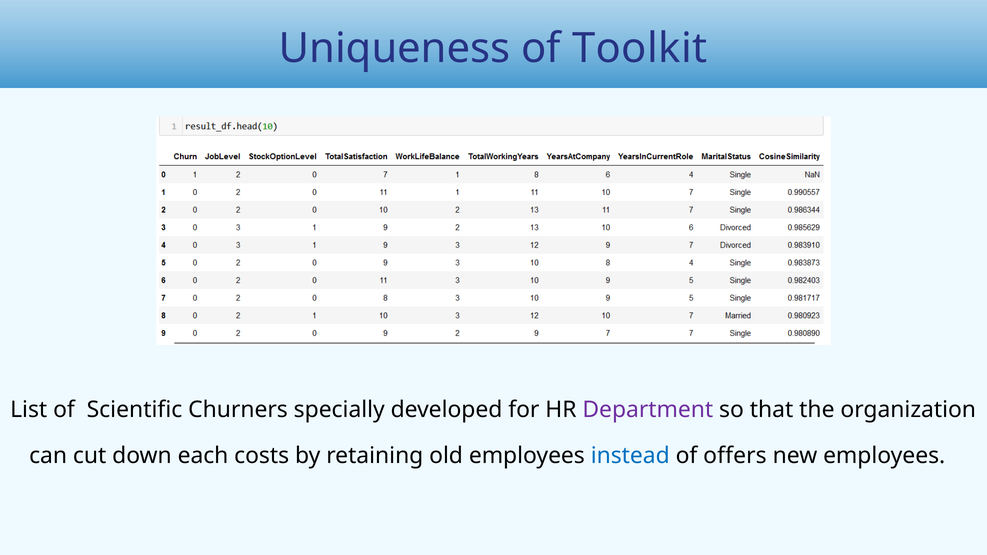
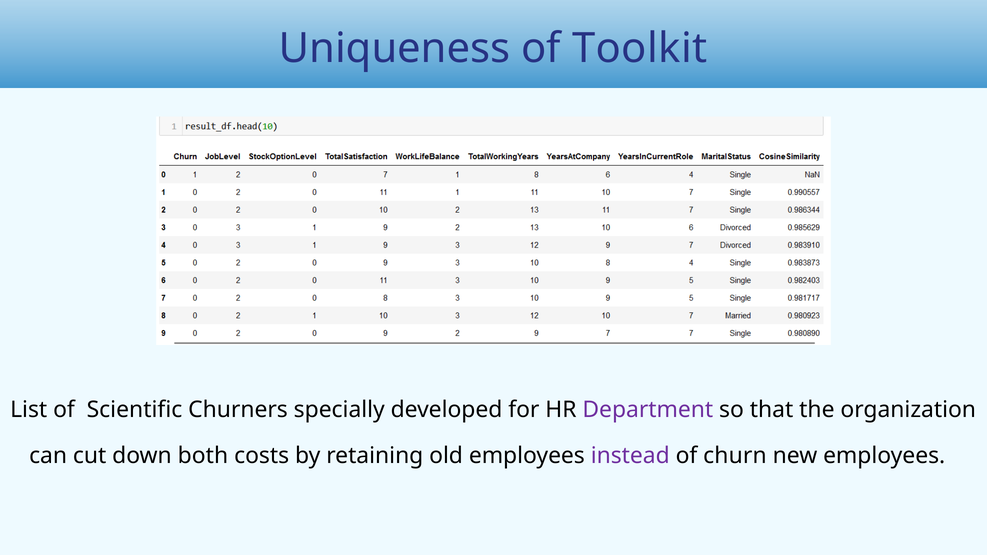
each: each -> both
instead colour: blue -> purple
offers: offers -> churn
